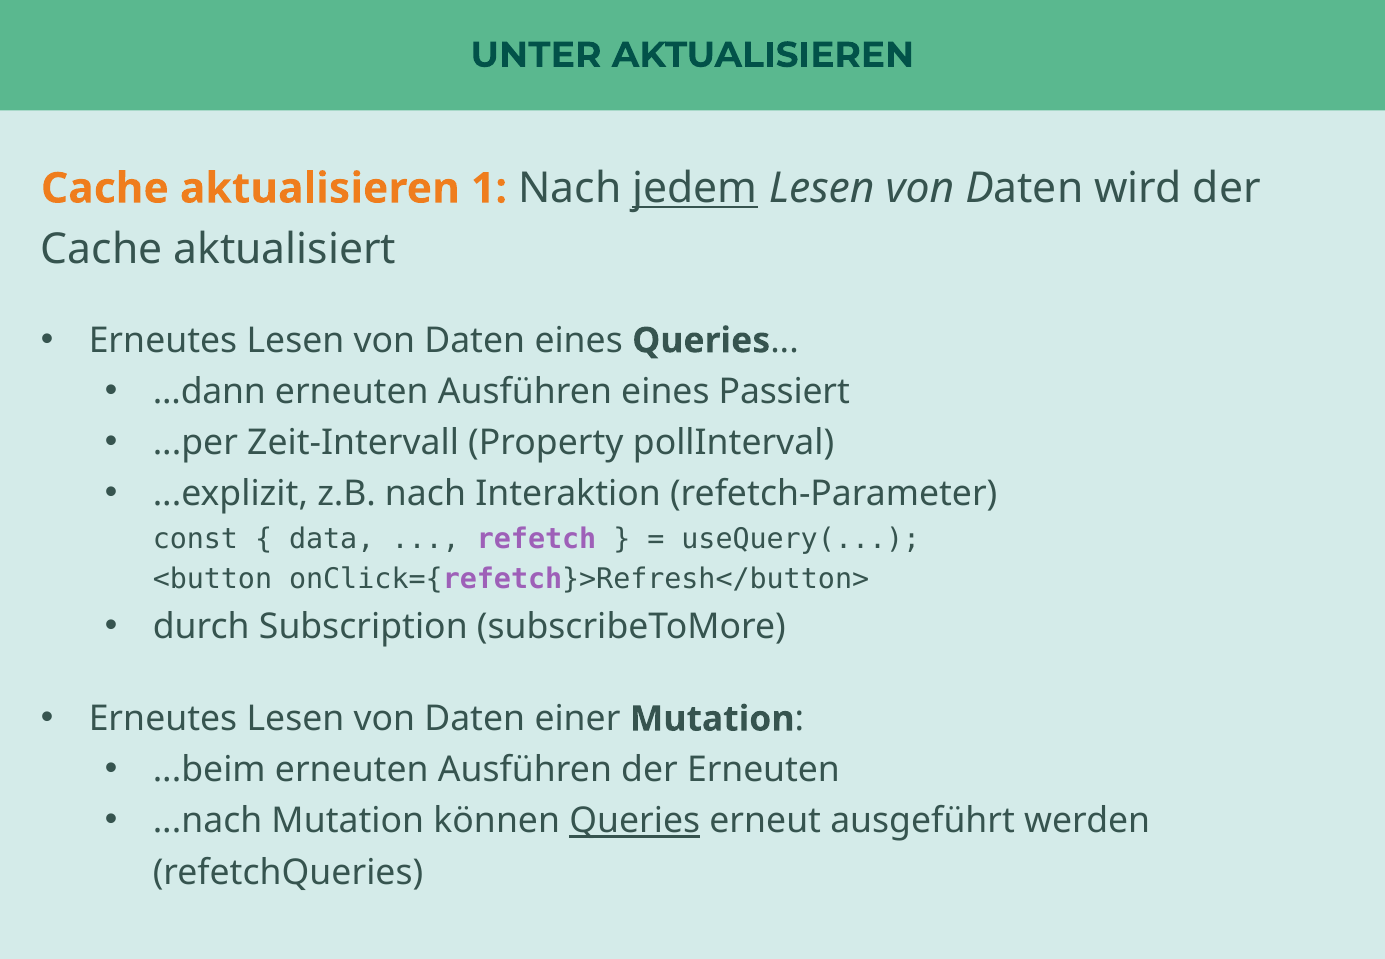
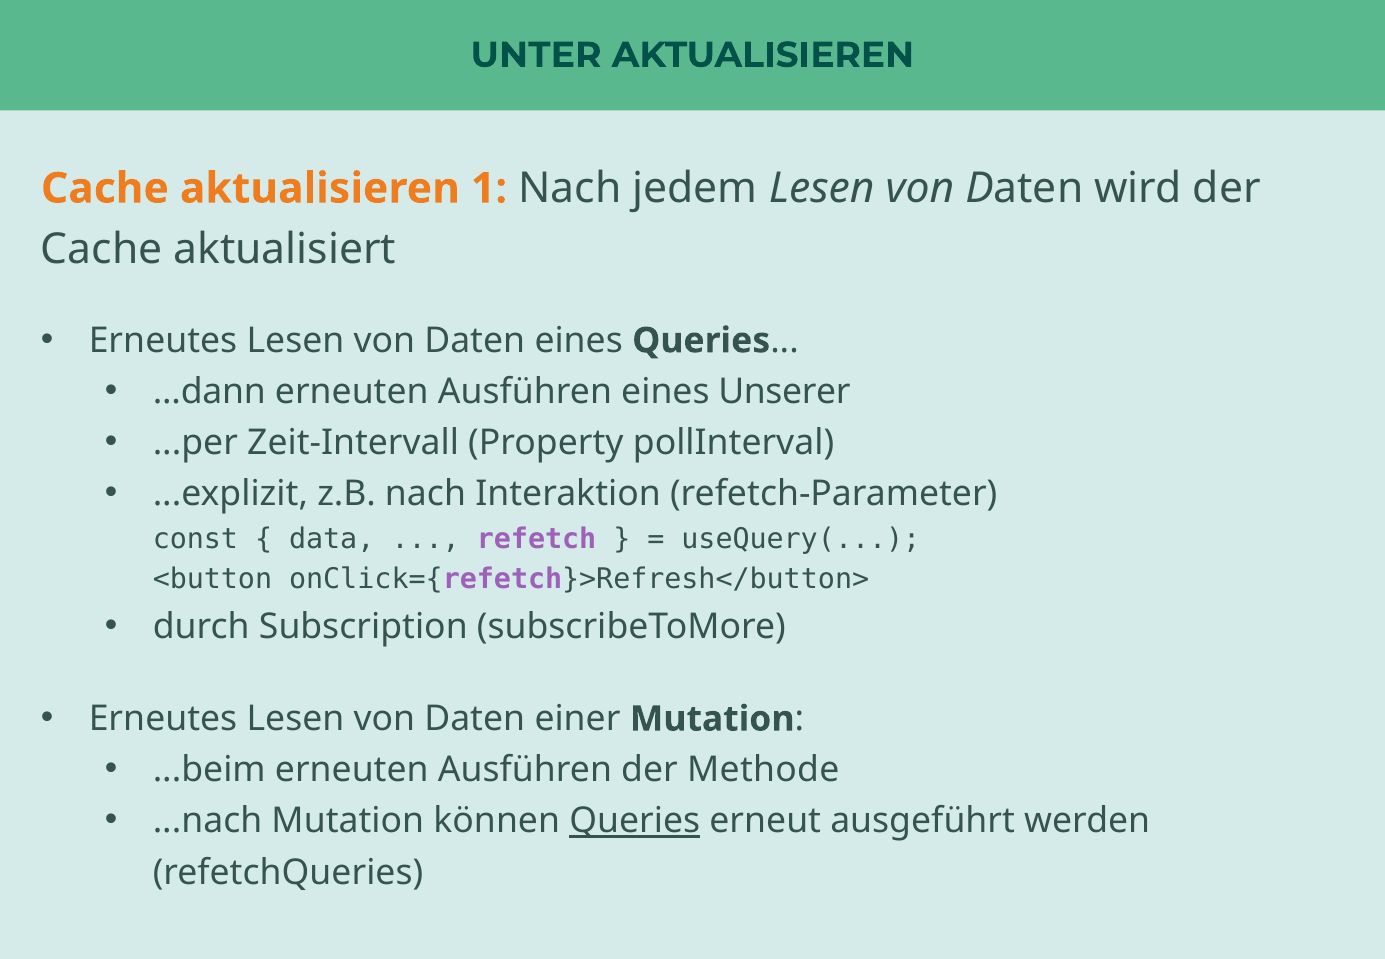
jedem underline: present -> none
Passiert: Passiert -> Unserer
der Erneuten: Erneuten -> Methode
